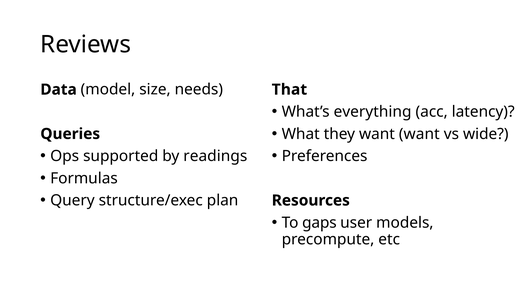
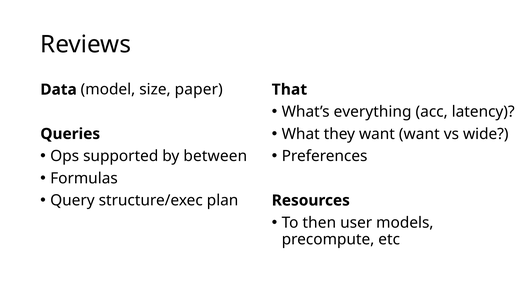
needs: needs -> paper
readings: readings -> between
gaps: gaps -> then
